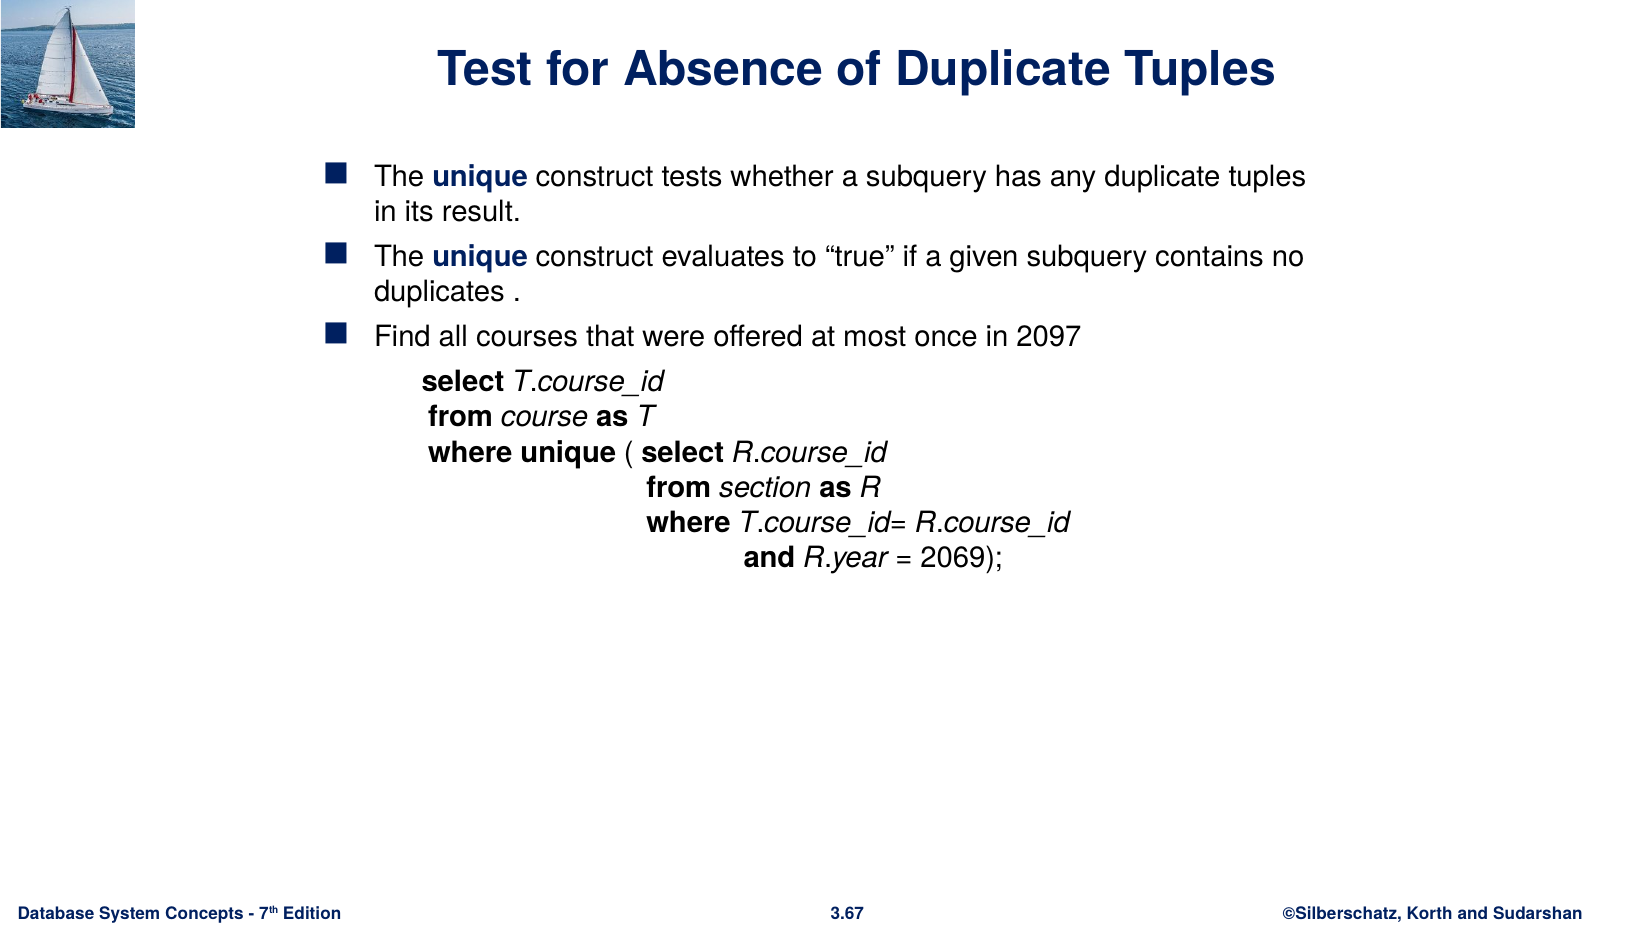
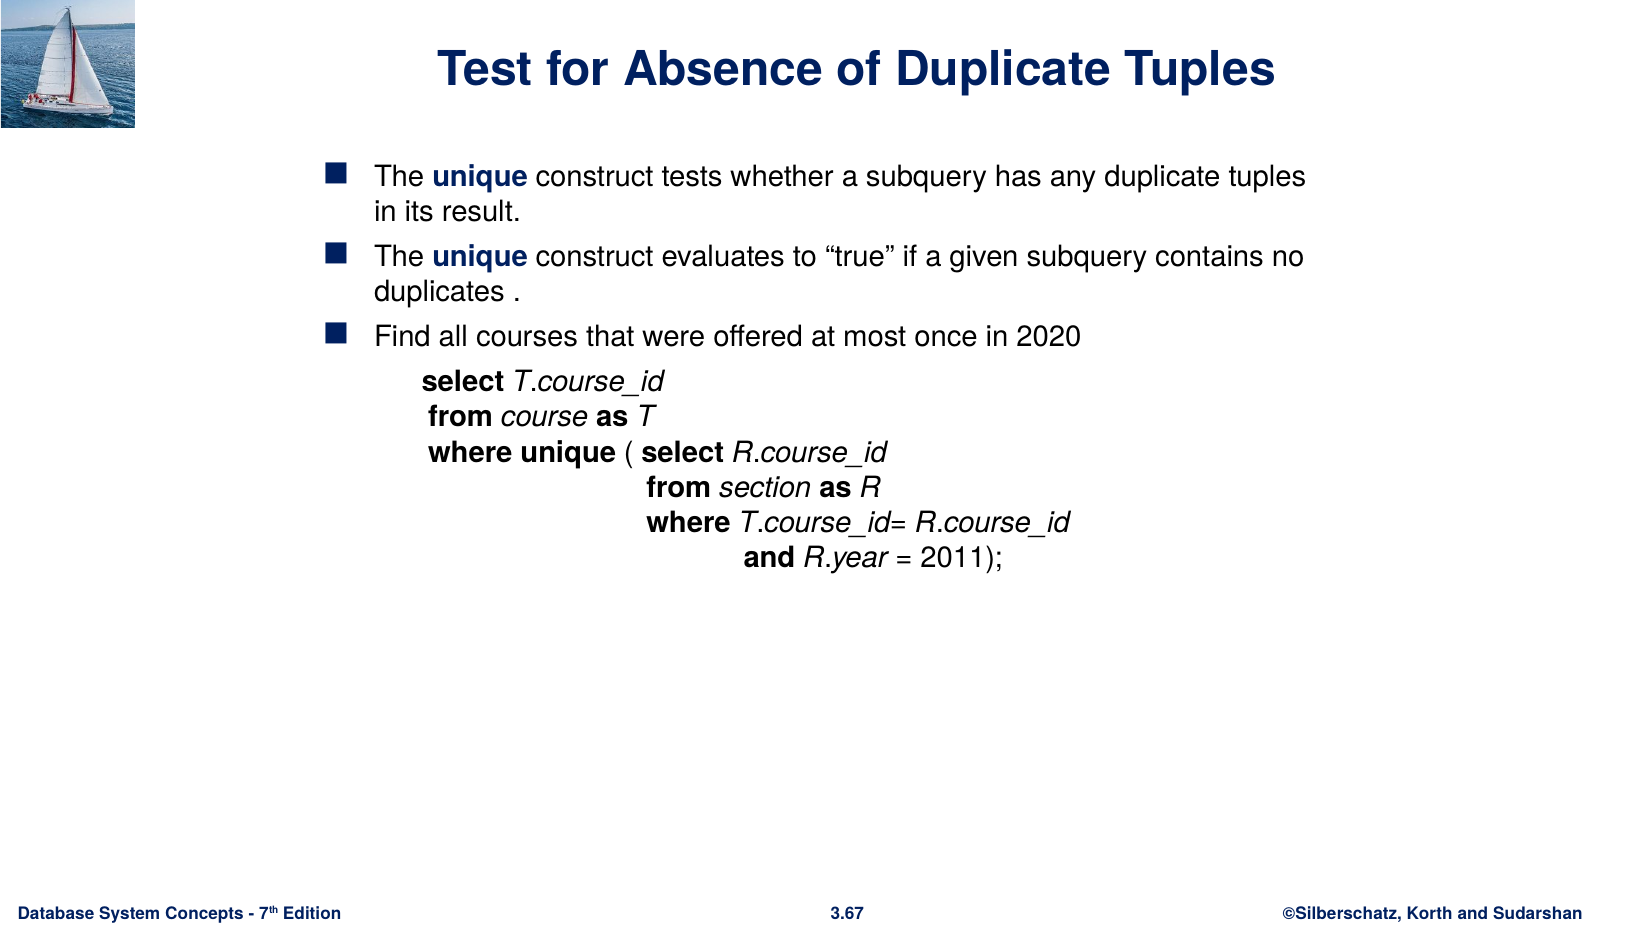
2097: 2097 -> 2020
2069: 2069 -> 2011
